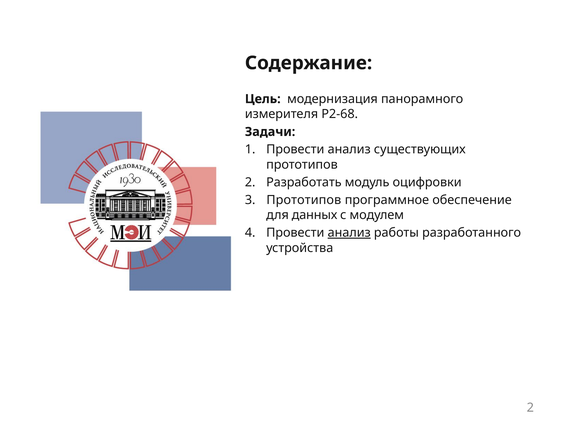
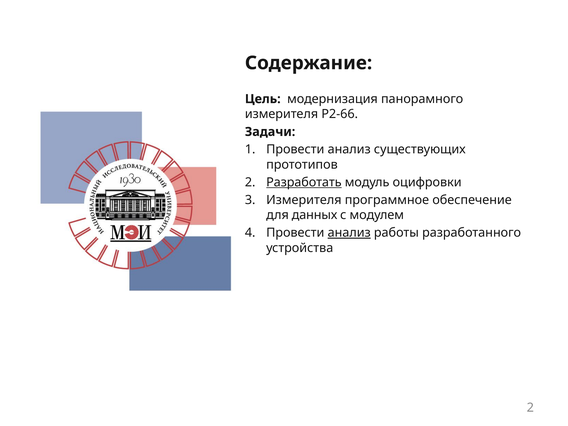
Р2-68: Р2-68 -> Р2-66
Разработать underline: none -> present
Прототипов at (304, 200): Прототипов -> Измерителя
